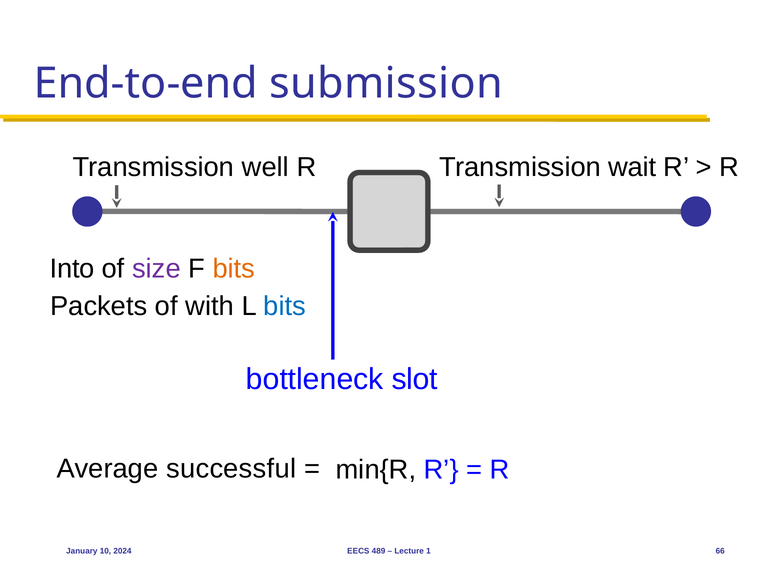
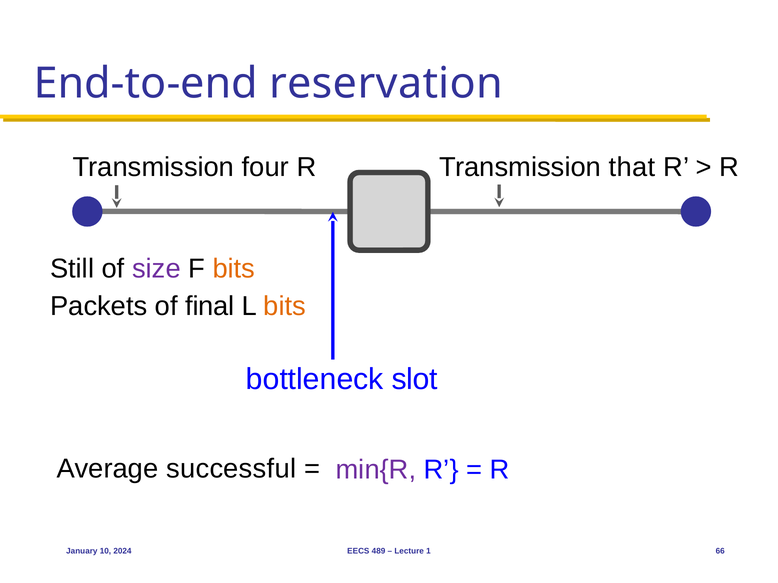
submission: submission -> reservation
well: well -> four
wait: wait -> that
Into: Into -> Still
with: with -> final
bits at (285, 306) colour: blue -> orange
min{R colour: black -> purple
